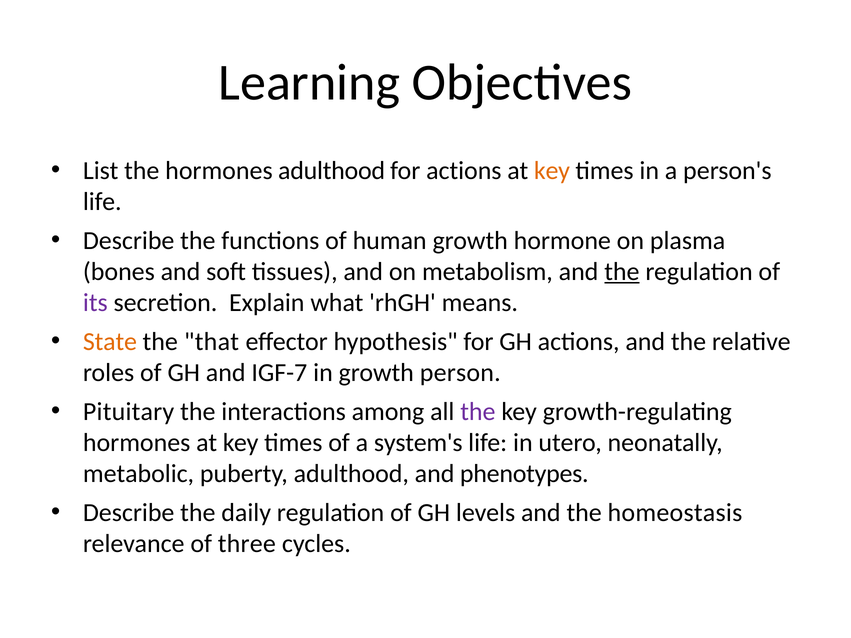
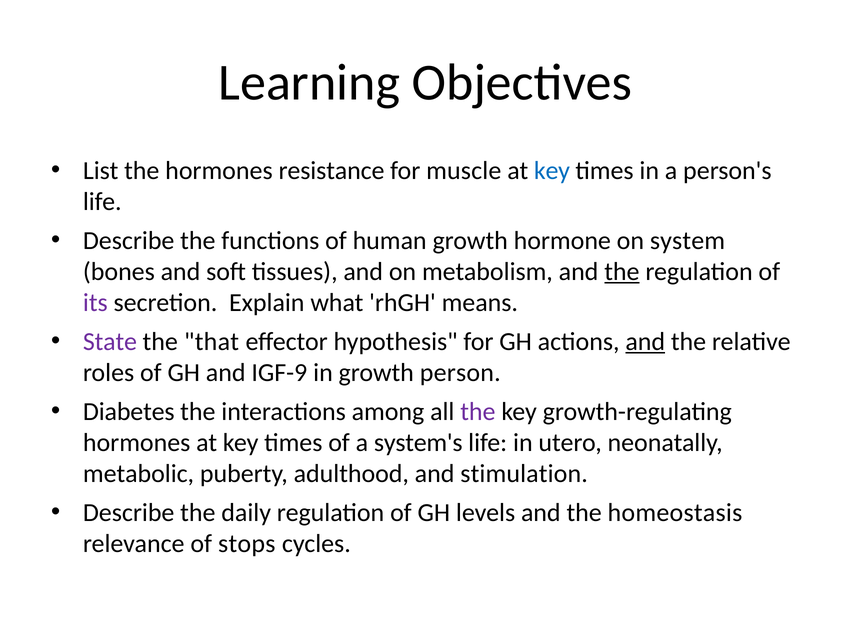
hormones adulthood: adulthood -> resistance
for actions: actions -> muscle
key at (552, 171) colour: orange -> blue
plasma: plasma -> system
State colour: orange -> purple
and at (645, 342) underline: none -> present
IGF-7: IGF-7 -> IGF-9
Pituitary: Pituitary -> Diabetes
phenotypes: phenotypes -> stimulation
three: three -> stops
